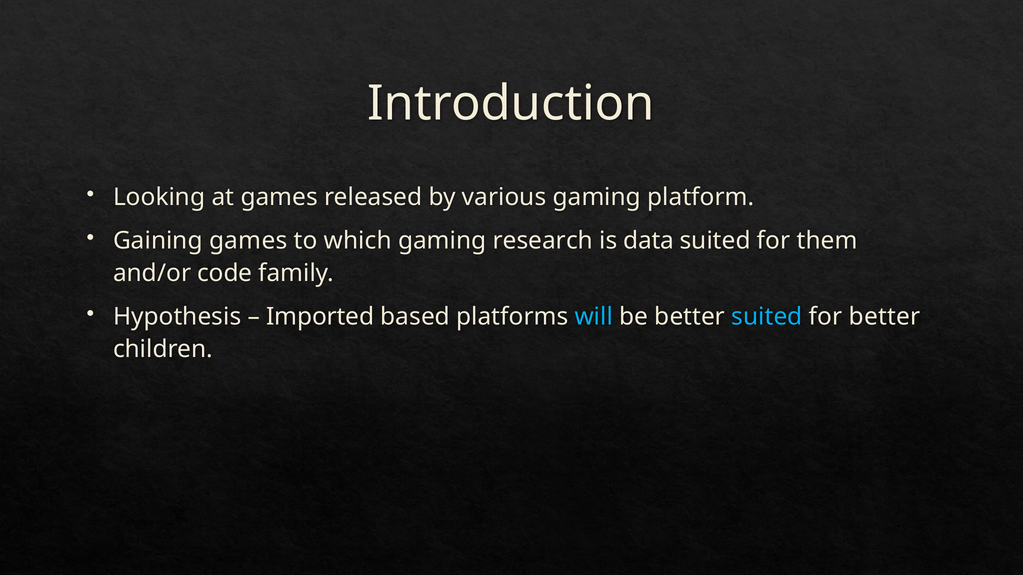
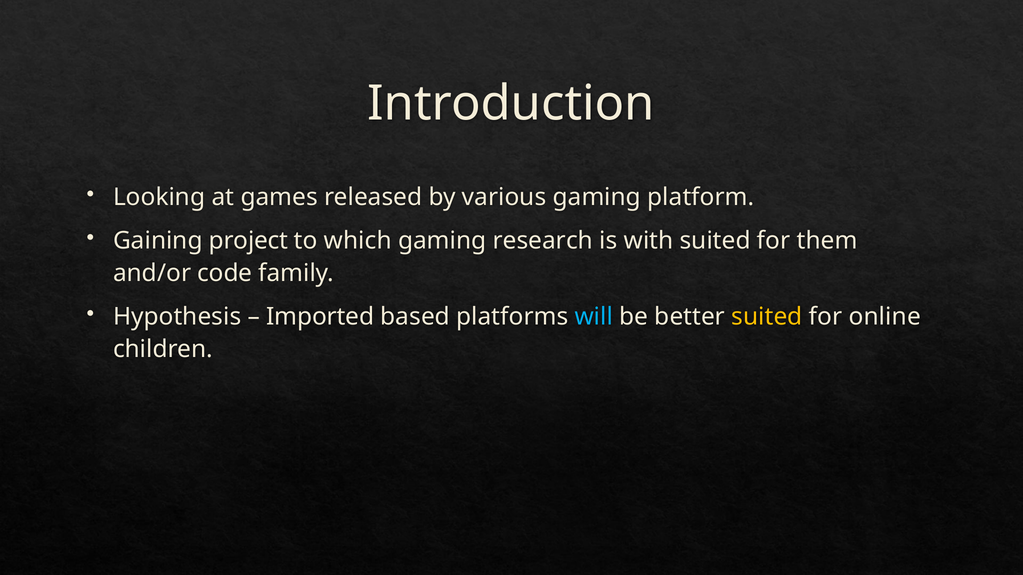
Gaining games: games -> project
data: data -> with
suited at (767, 317) colour: light blue -> yellow
for better: better -> online
